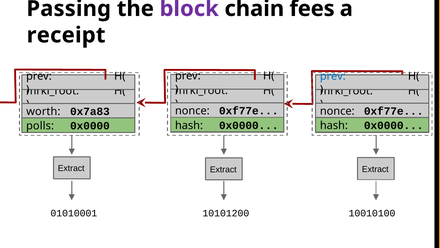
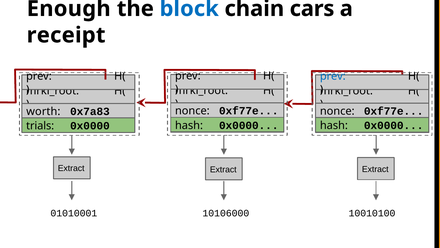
Passing: Passing -> Enough
block colour: purple -> blue
fees: fees -> cars
polls: polls -> trials
10101200: 10101200 -> 10106000
